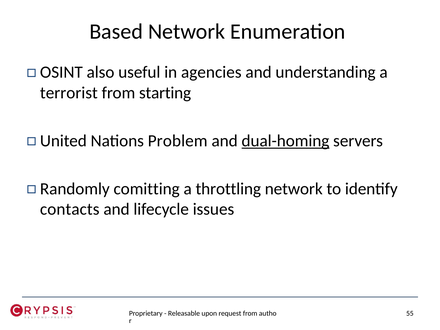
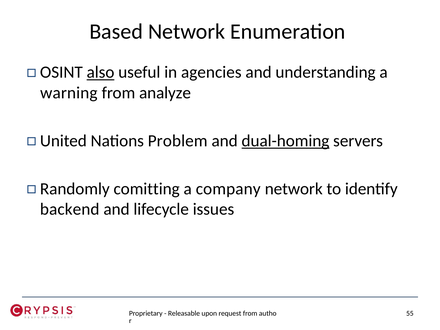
also underline: none -> present
terrorist: terrorist -> warning
starting: starting -> analyze
throttling: throttling -> company
contacts: contacts -> backend
